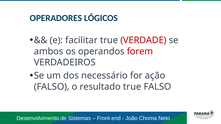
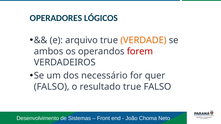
facilitar: facilitar -> arquivo
VERDADE colour: red -> orange
ação: ação -> quer
